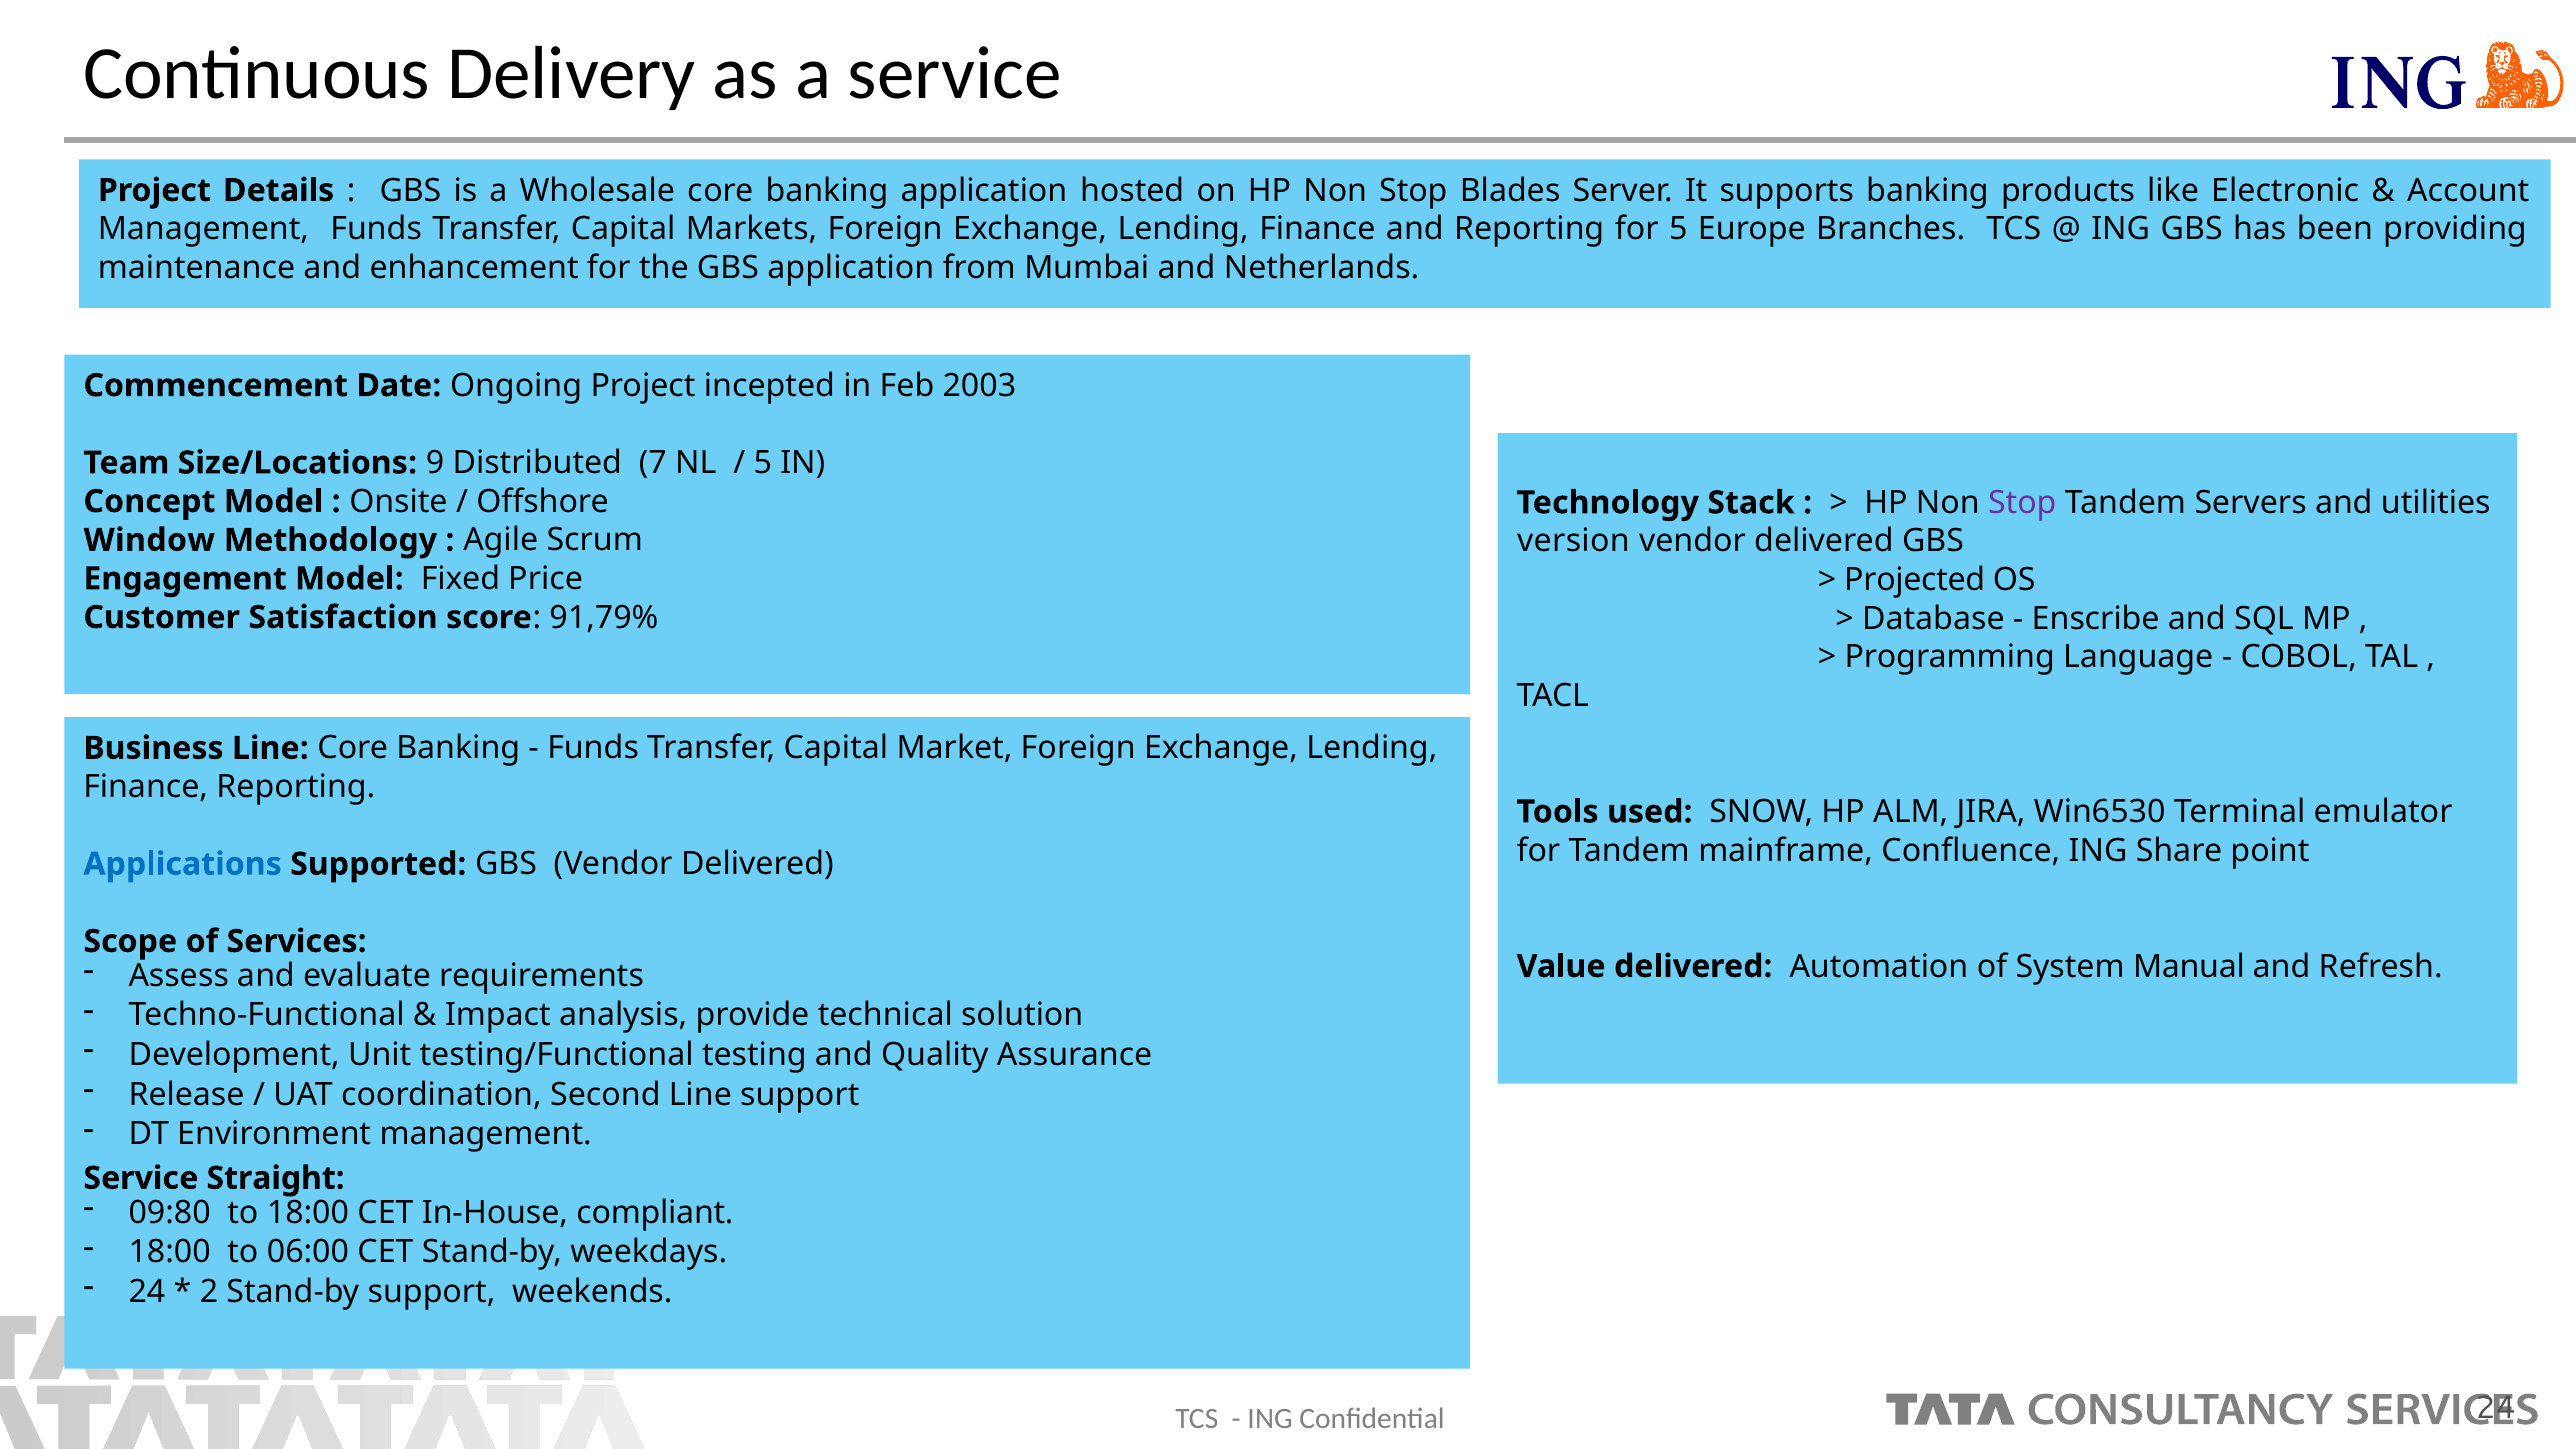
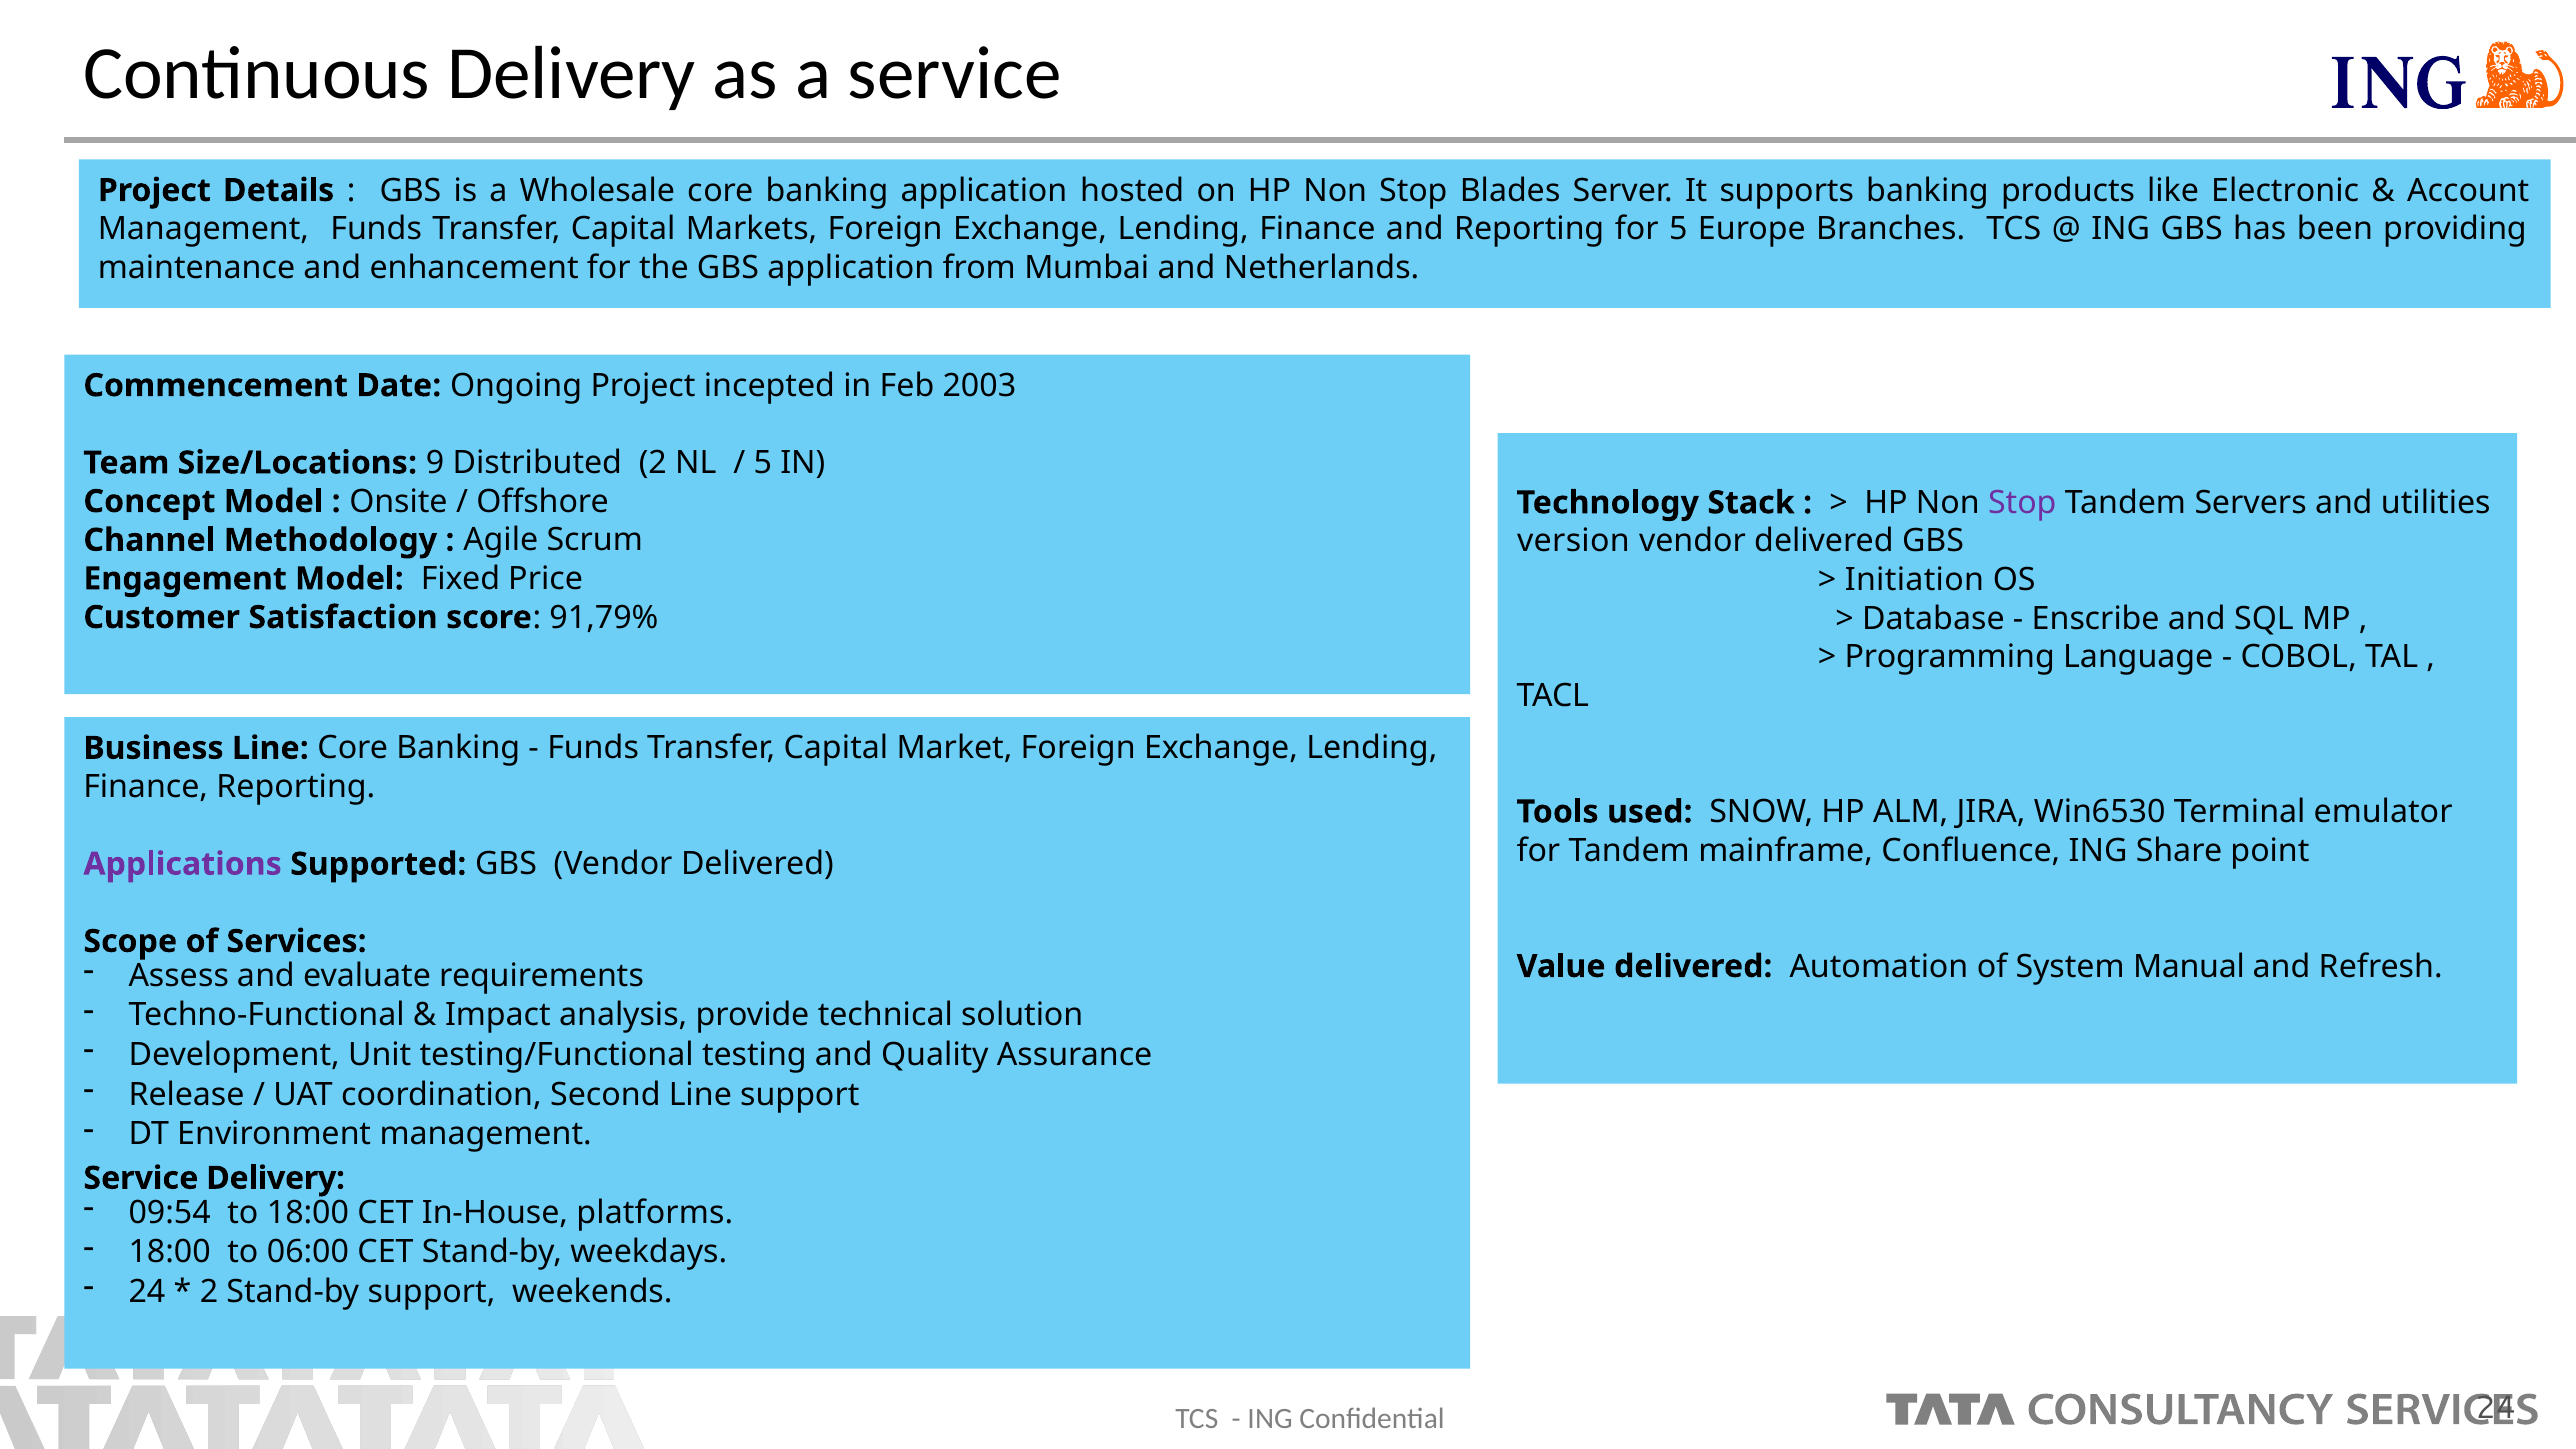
Distributed 7: 7 -> 2
Window: Window -> Channel
Projected: Projected -> Initiation
Applications colour: blue -> purple
Service Straight: Straight -> Delivery
09:80: 09:80 -> 09:54
compliant: compliant -> platforms
